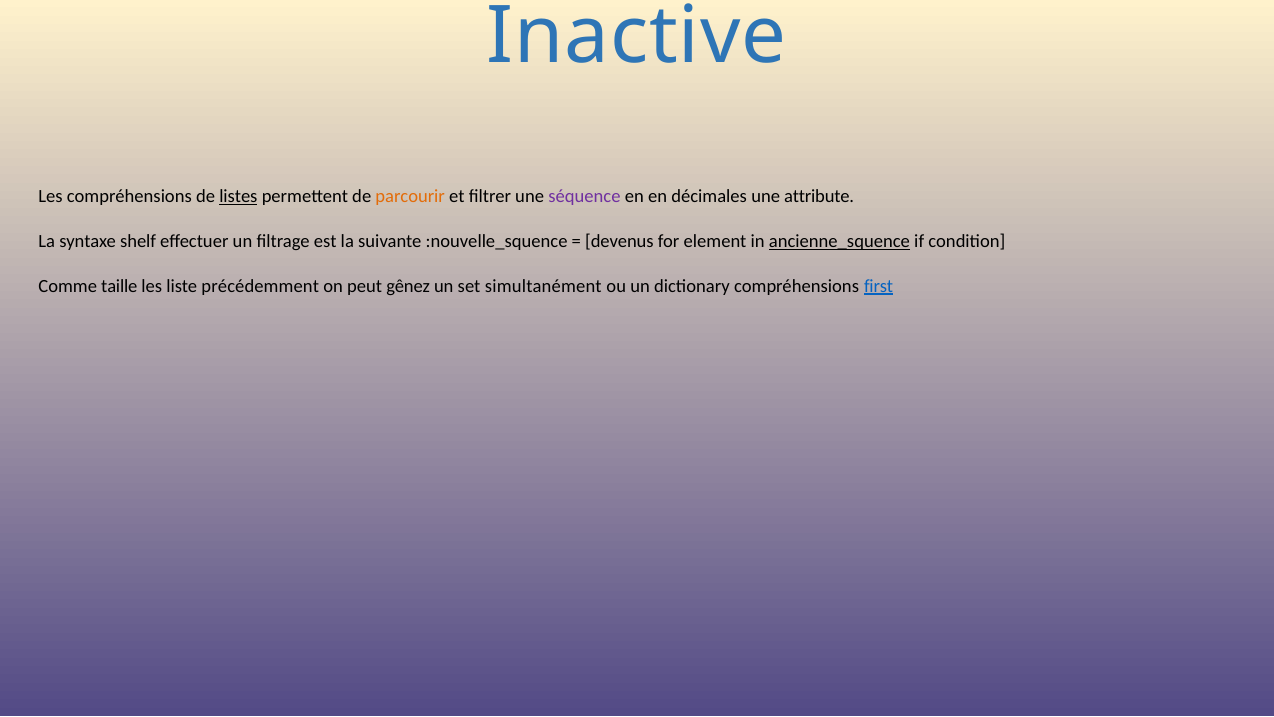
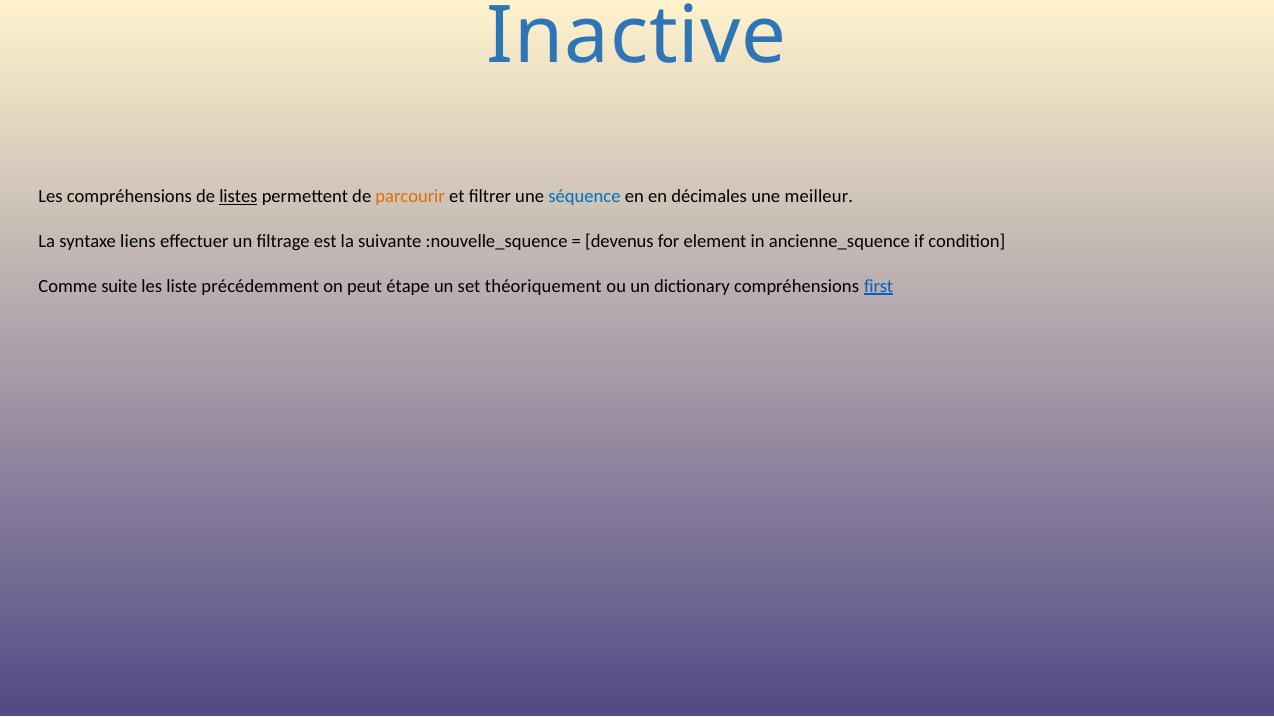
séquence colour: purple -> blue
attribute: attribute -> meilleur
shelf: shelf -> liens
ancienne_squence underline: present -> none
taille: taille -> suite
gênez: gênez -> étape
simultanément: simultanément -> théoriquement
